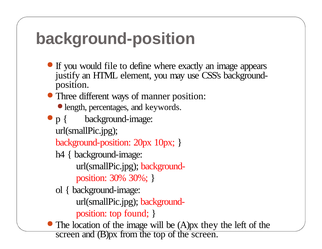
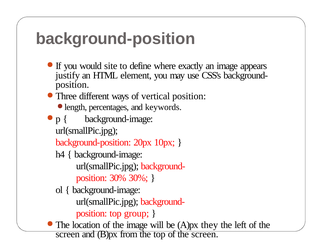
file: file -> site
manner: manner -> vertical
found: found -> group
